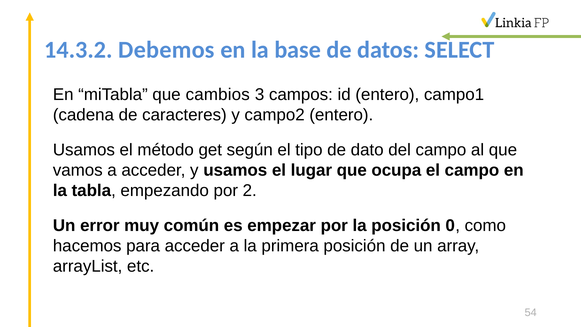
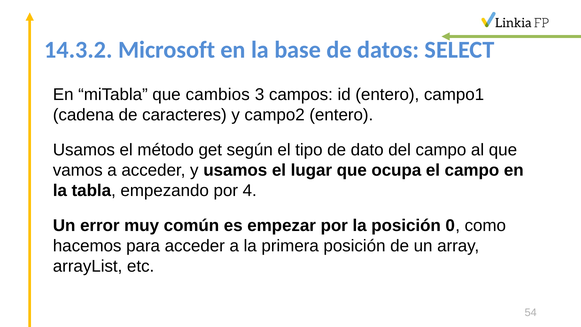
Debemos: Debemos -> Microsoft
2: 2 -> 4
